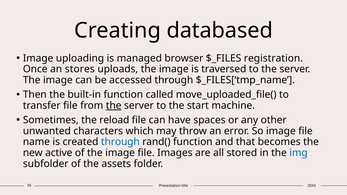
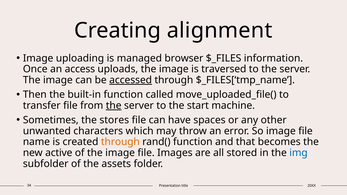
databased: databased -> alignment
registration: registration -> information
stores: stores -> access
accessed underline: none -> present
reload: reload -> stores
through at (120, 142) colour: blue -> orange
